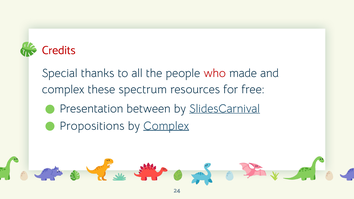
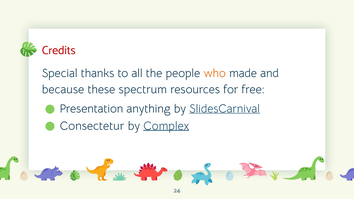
who colour: red -> orange
complex at (63, 90): complex -> because
between: between -> anything
Propositions: Propositions -> Consectetur
